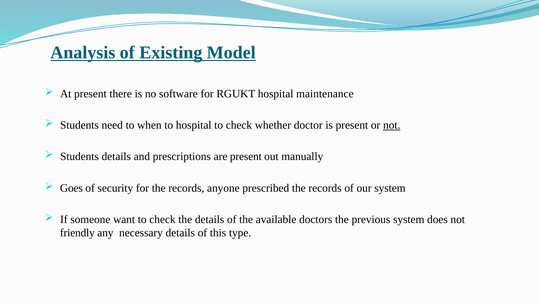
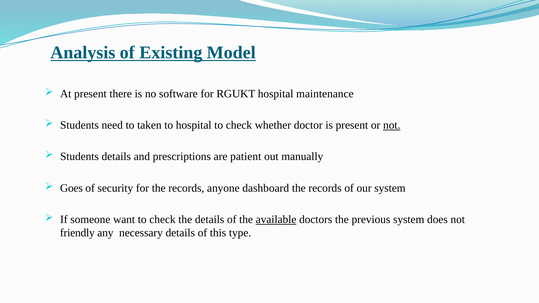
when: when -> taken
are present: present -> patient
prescribed: prescribed -> dashboard
available underline: none -> present
